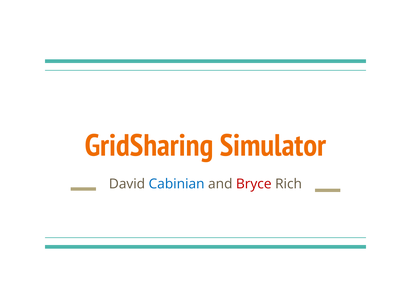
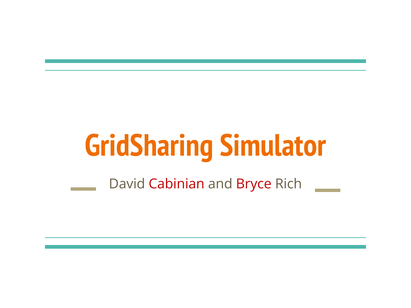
Cabinian colour: blue -> red
